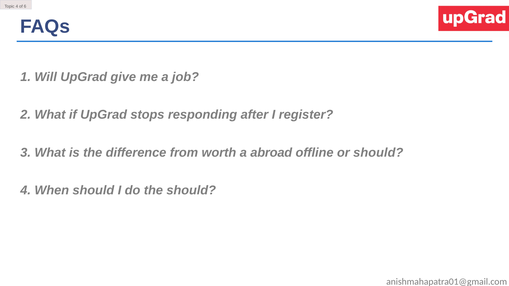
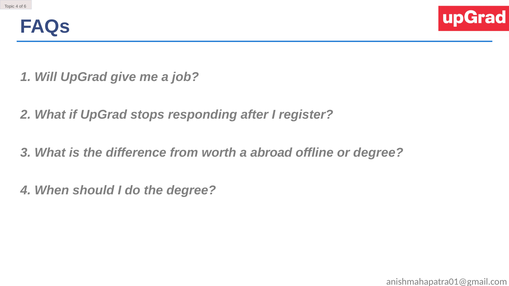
or should: should -> degree
the should: should -> degree
